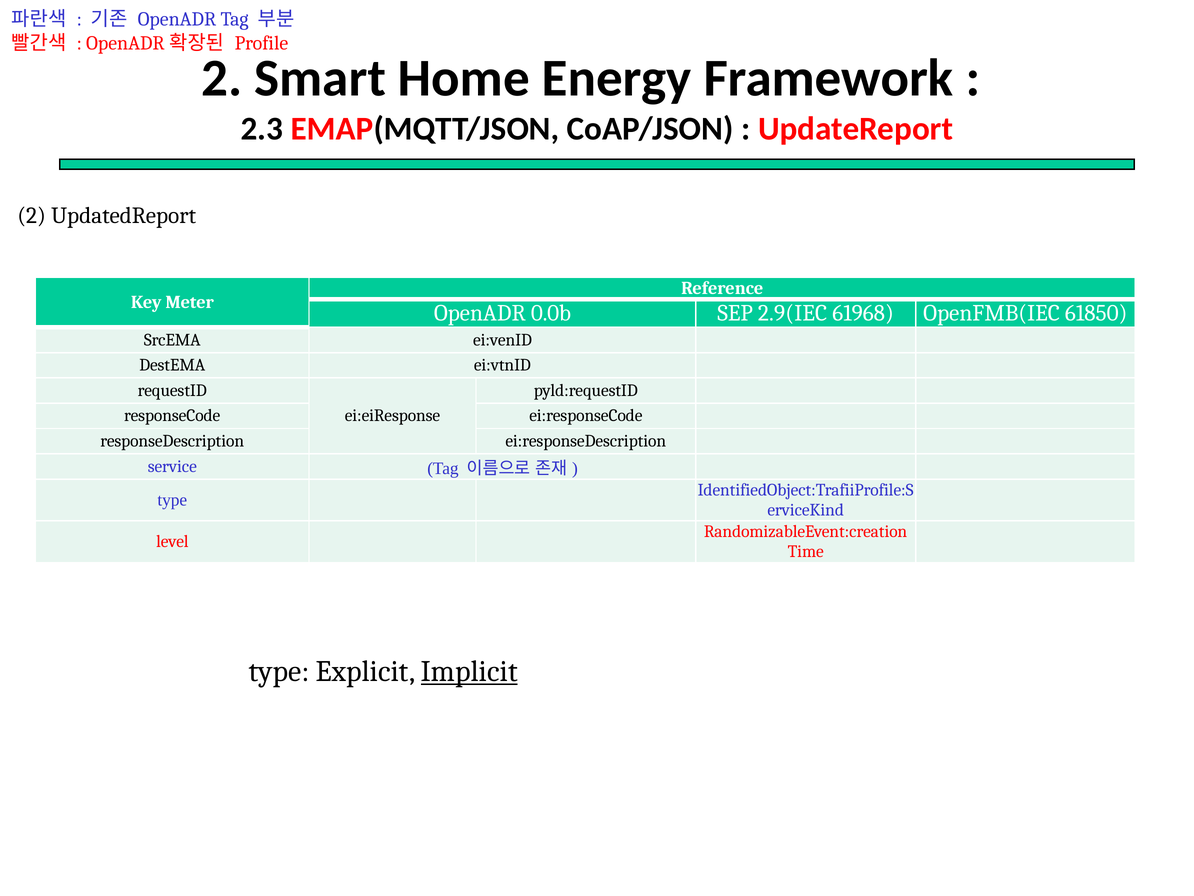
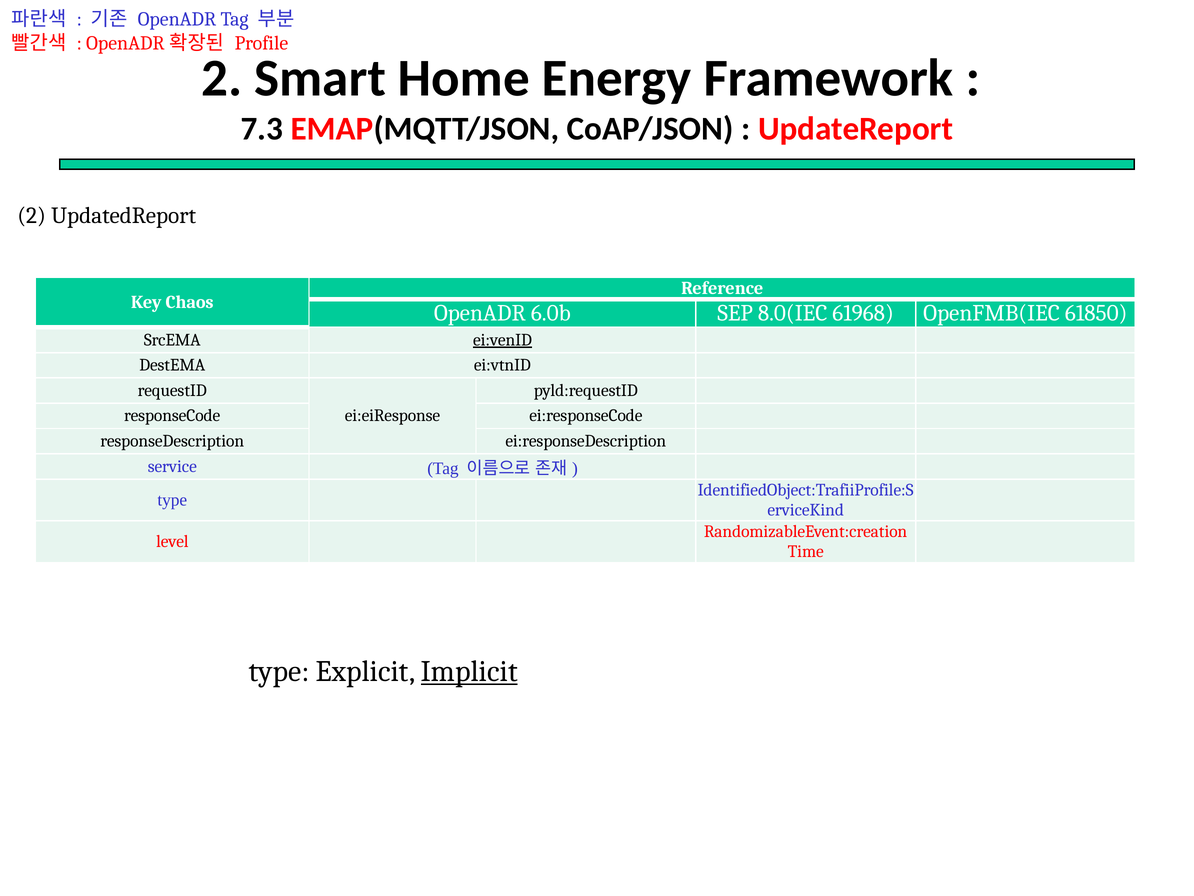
2.3: 2.3 -> 7.3
Meter: Meter -> Chaos
0.0b: 0.0b -> 6.0b
2.9(IEC: 2.9(IEC -> 8.0(IEC
ei:venID underline: none -> present
